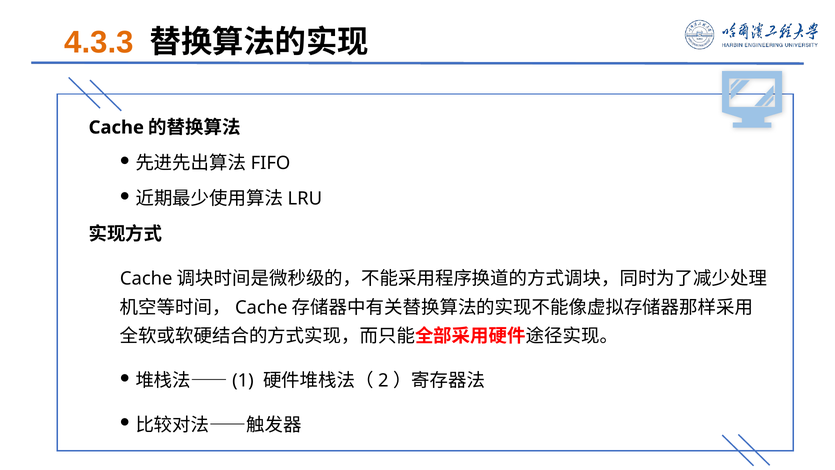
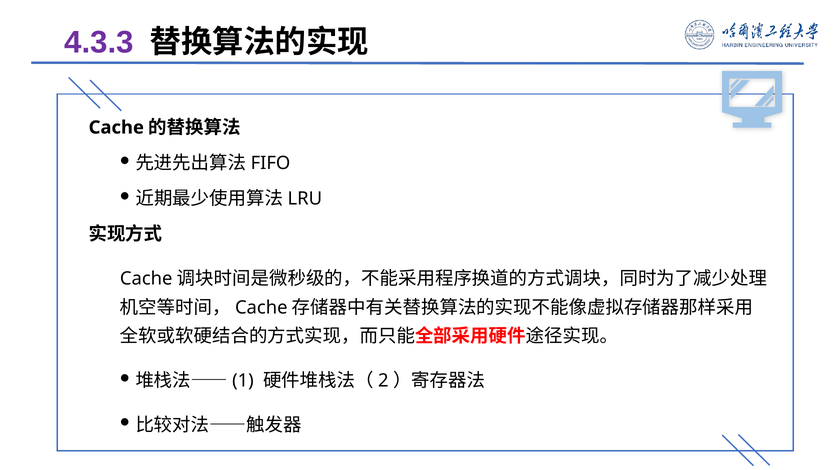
4.3.3 colour: orange -> purple
